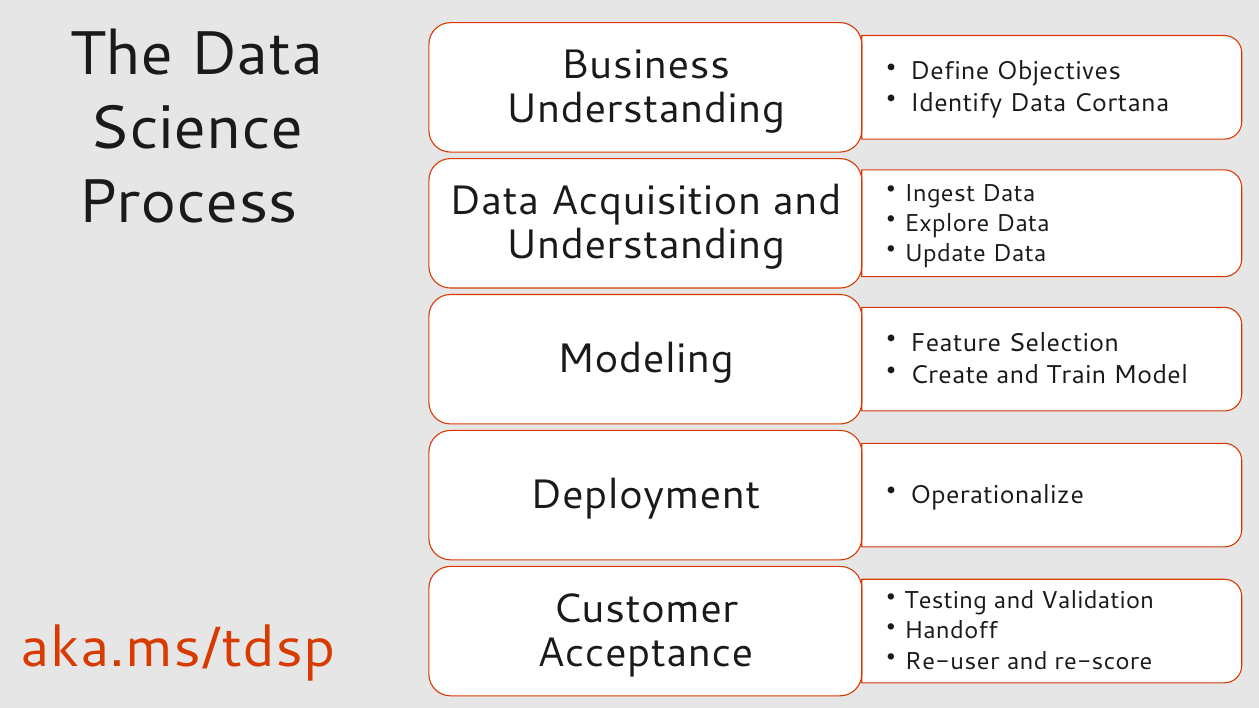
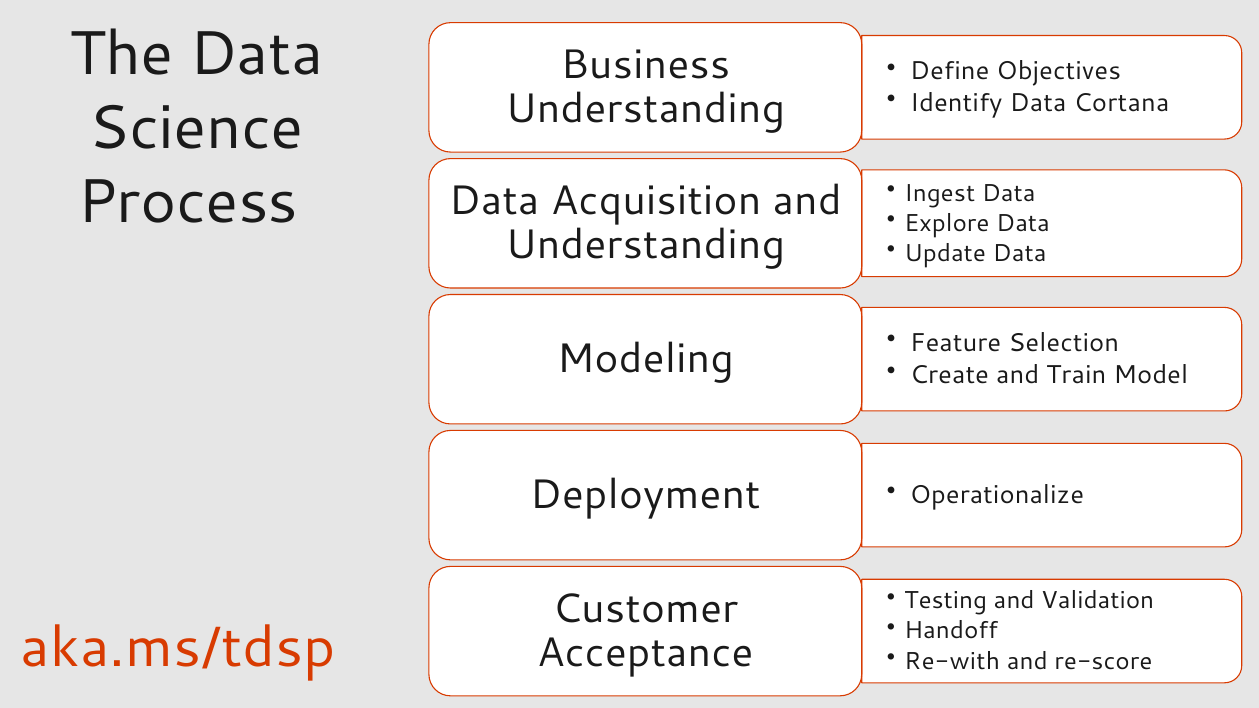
Re-user: Re-user -> Re-with
